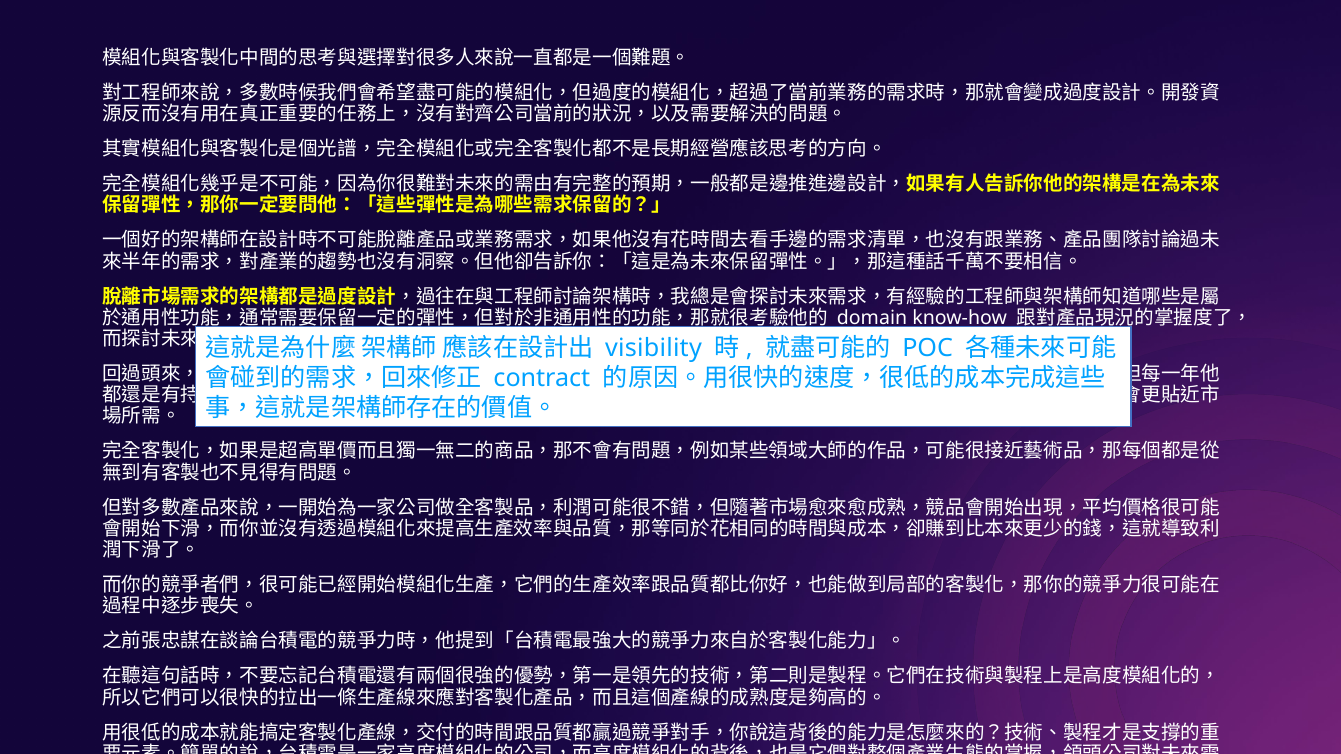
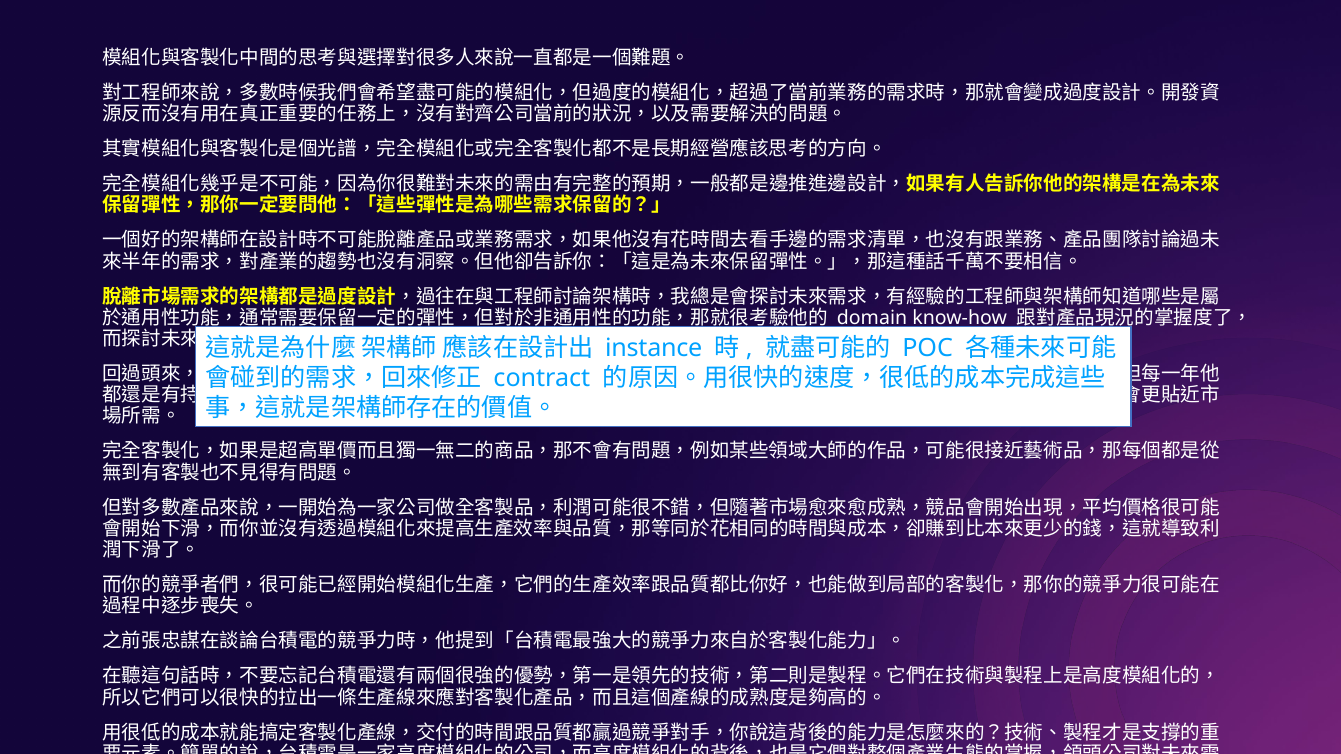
visibility: visibility -> instance
